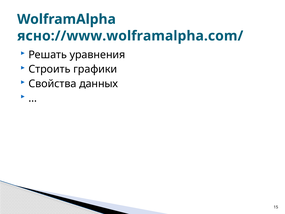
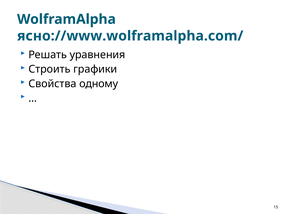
данных: данных -> одному
